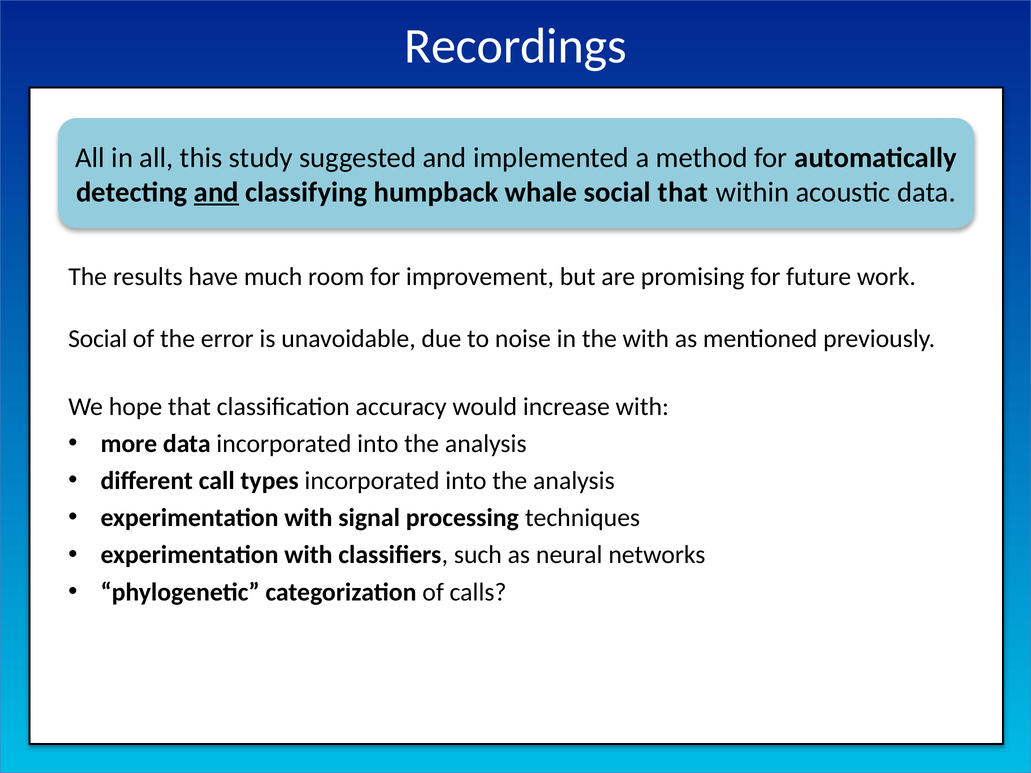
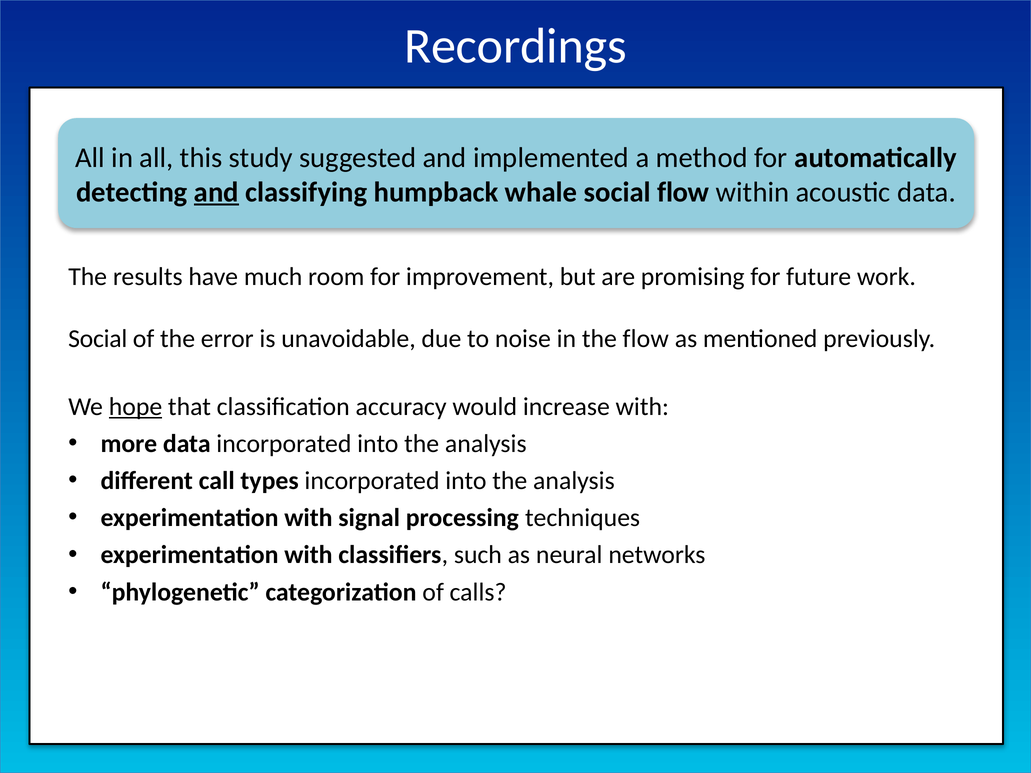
social that: that -> flow
the with: with -> flow
hope underline: none -> present
